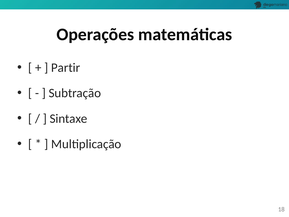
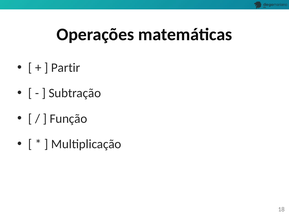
Sintaxe: Sintaxe -> Função
